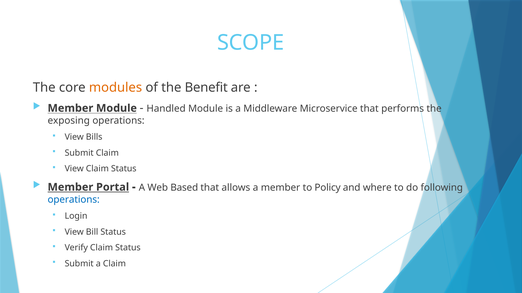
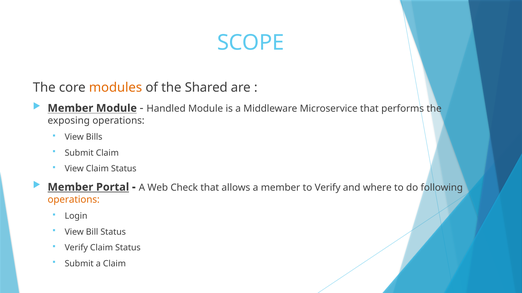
Benefit: Benefit -> Shared
Based: Based -> Check
to Policy: Policy -> Verify
operations at (74, 200) colour: blue -> orange
